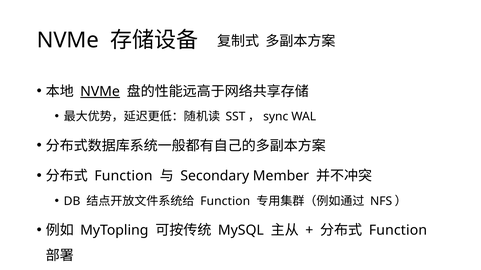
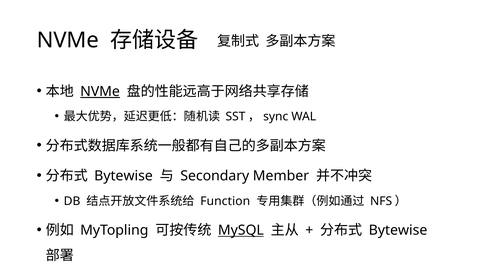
Function at (123, 176): Function -> Bytewise
MySQL underline: none -> present
Function at (398, 231): Function -> Bytewise
